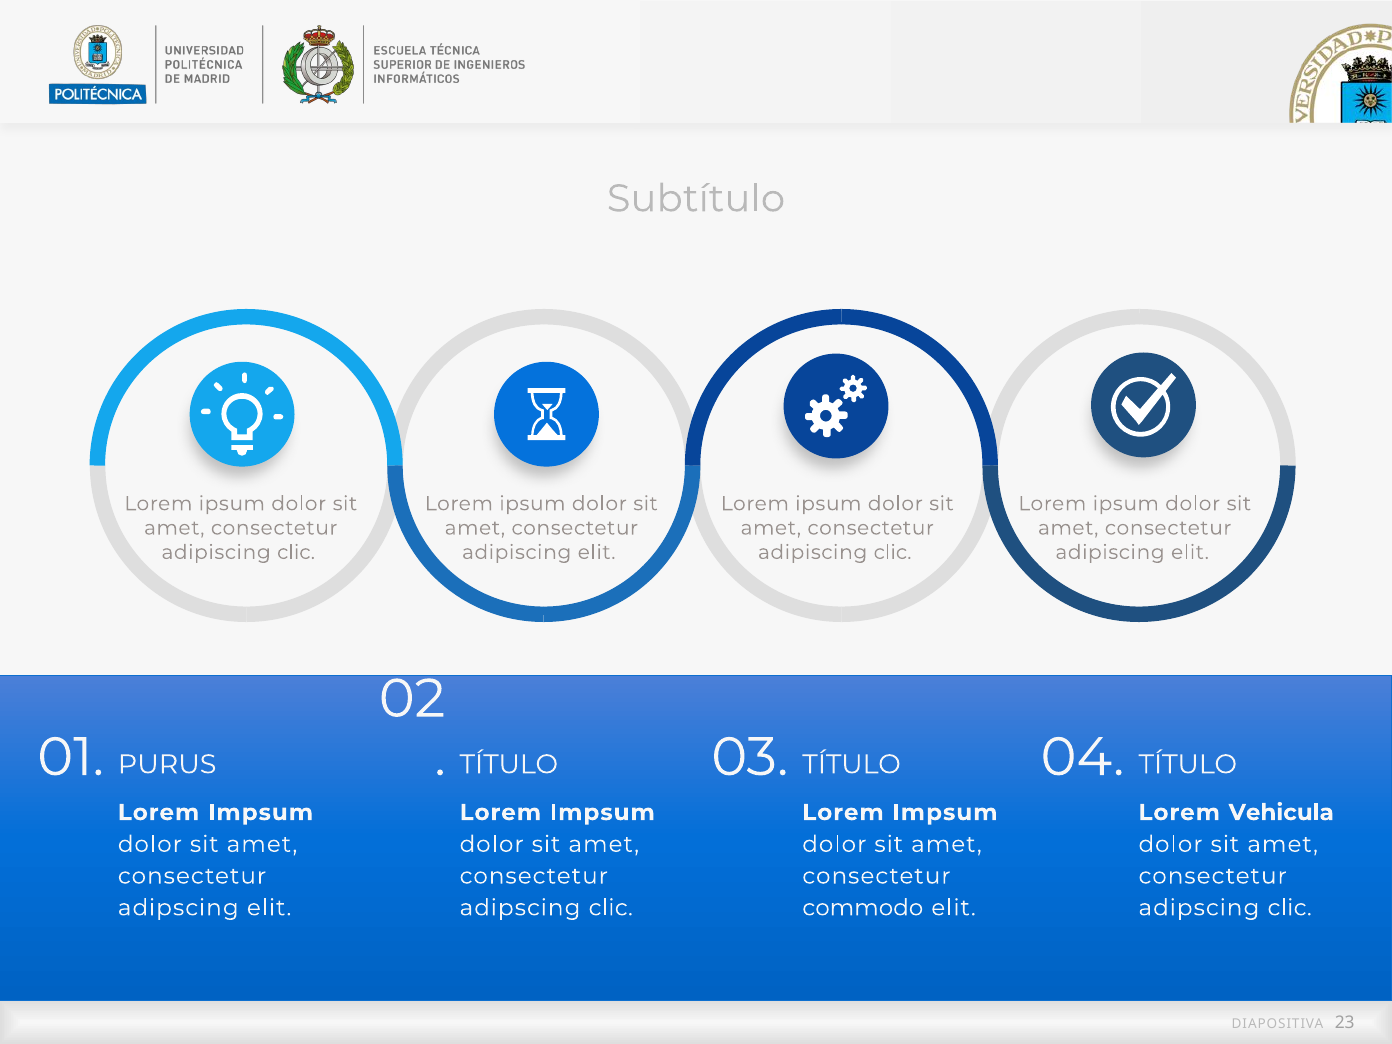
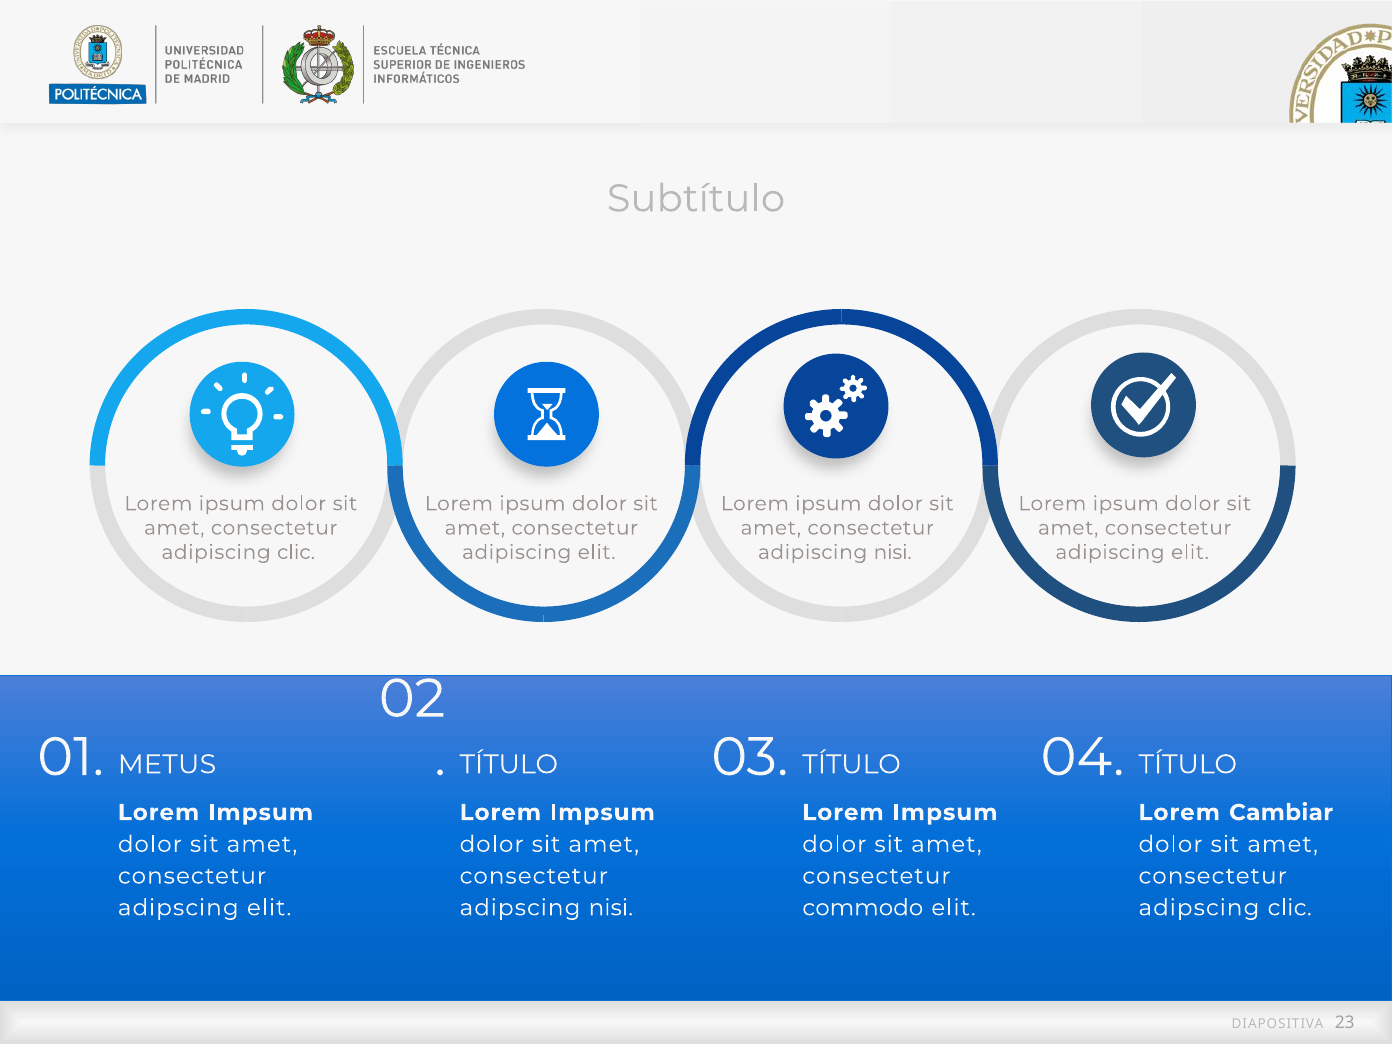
clic at (893, 552): clic -> nisi
PURUS: PURUS -> METUS
Vehicula: Vehicula -> Cambiar
clic at (611, 908): clic -> nisi
